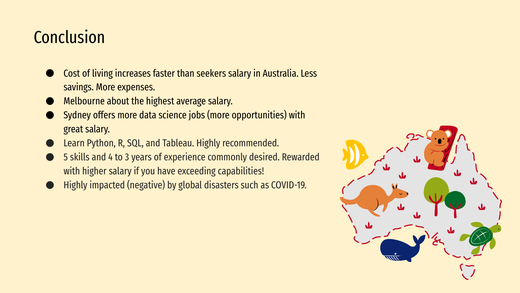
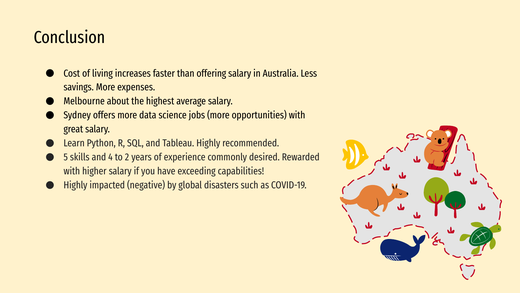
seekers: seekers -> offering
3: 3 -> 2
